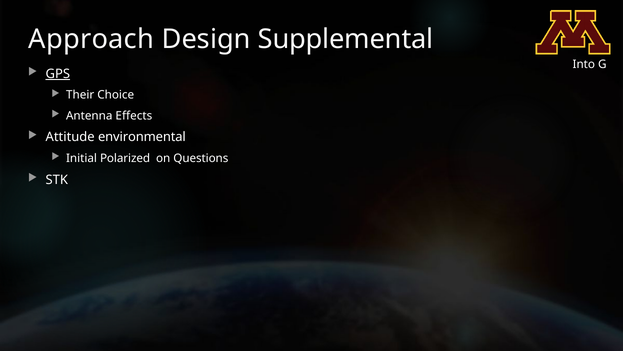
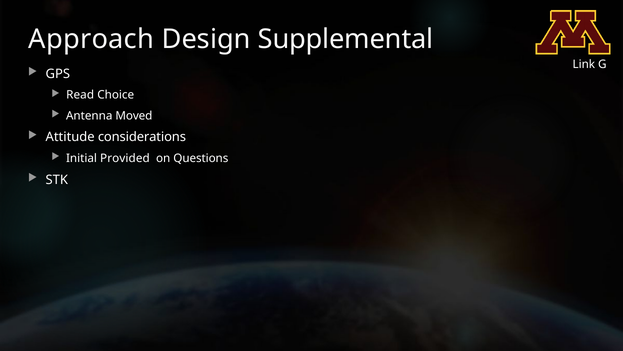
Into: Into -> Link
GPS underline: present -> none
Their: Their -> Read
Effects: Effects -> Moved
environmental: environmental -> considerations
Polarized: Polarized -> Provided
